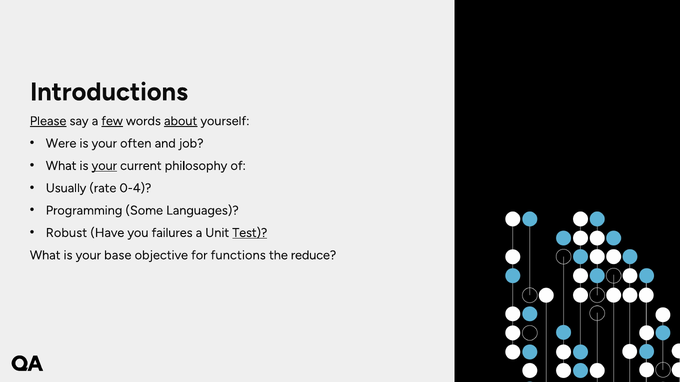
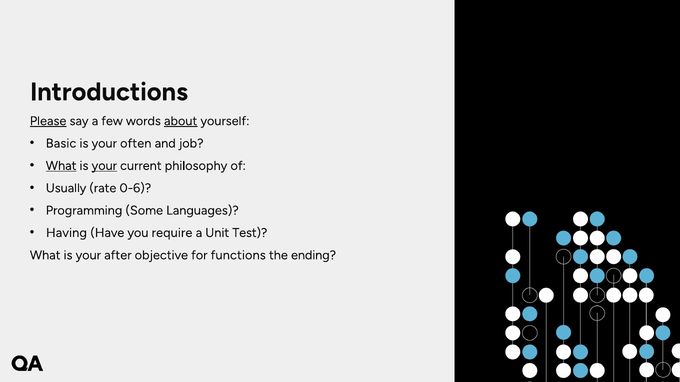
few underline: present -> none
Were: Were -> Basic
What at (61, 166) underline: none -> present
0-4: 0-4 -> 0-6
Robust: Robust -> Having
failures: failures -> require
Test underline: present -> none
base: base -> after
reduce: reduce -> ending
